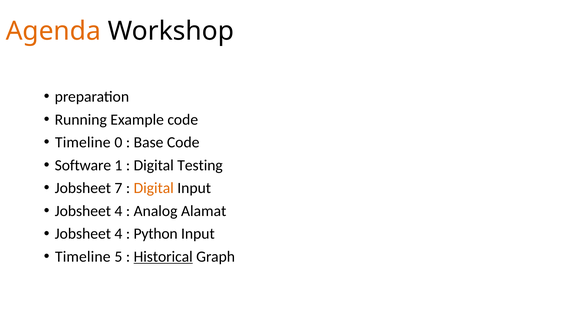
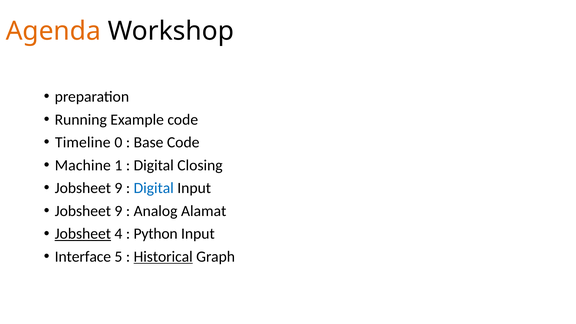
Software: Software -> Machine
Testing: Testing -> Closing
7 at (118, 188): 7 -> 9
Digital at (154, 188) colour: orange -> blue
4 at (118, 211): 4 -> 9
Jobsheet at (83, 234) underline: none -> present
Timeline at (83, 257): Timeline -> Interface
